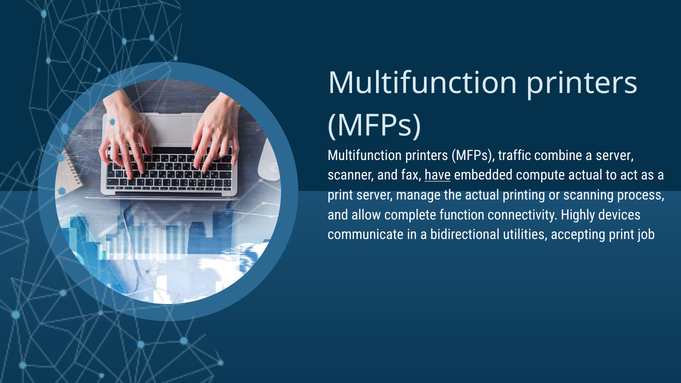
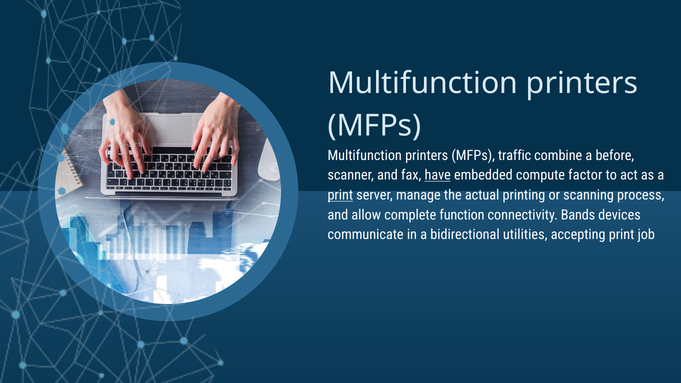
a server: server -> before
compute actual: actual -> factor
print at (340, 195) underline: none -> present
Highly: Highly -> Bands
